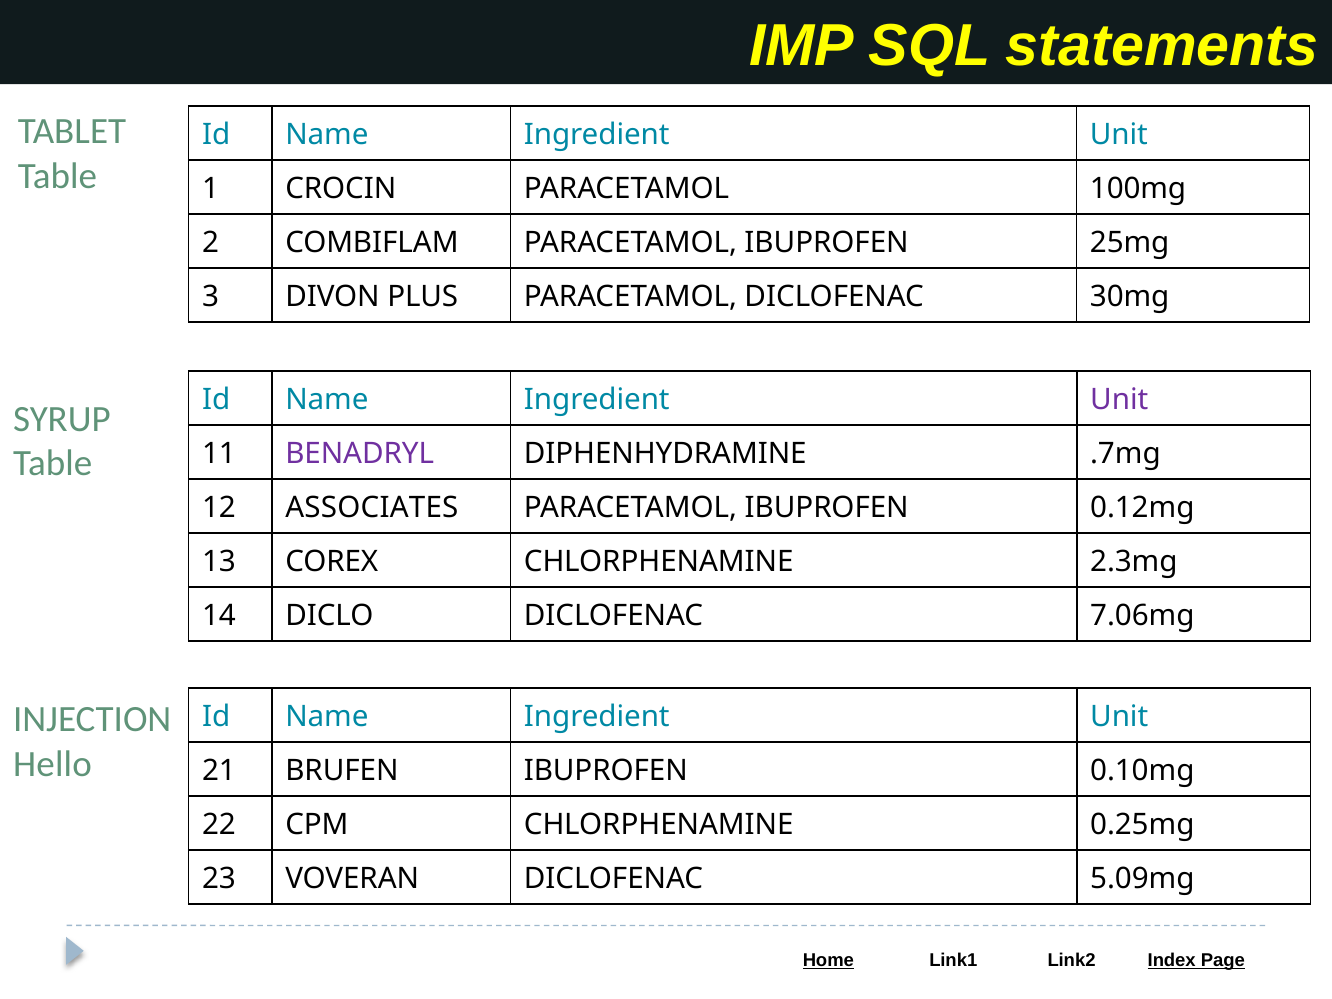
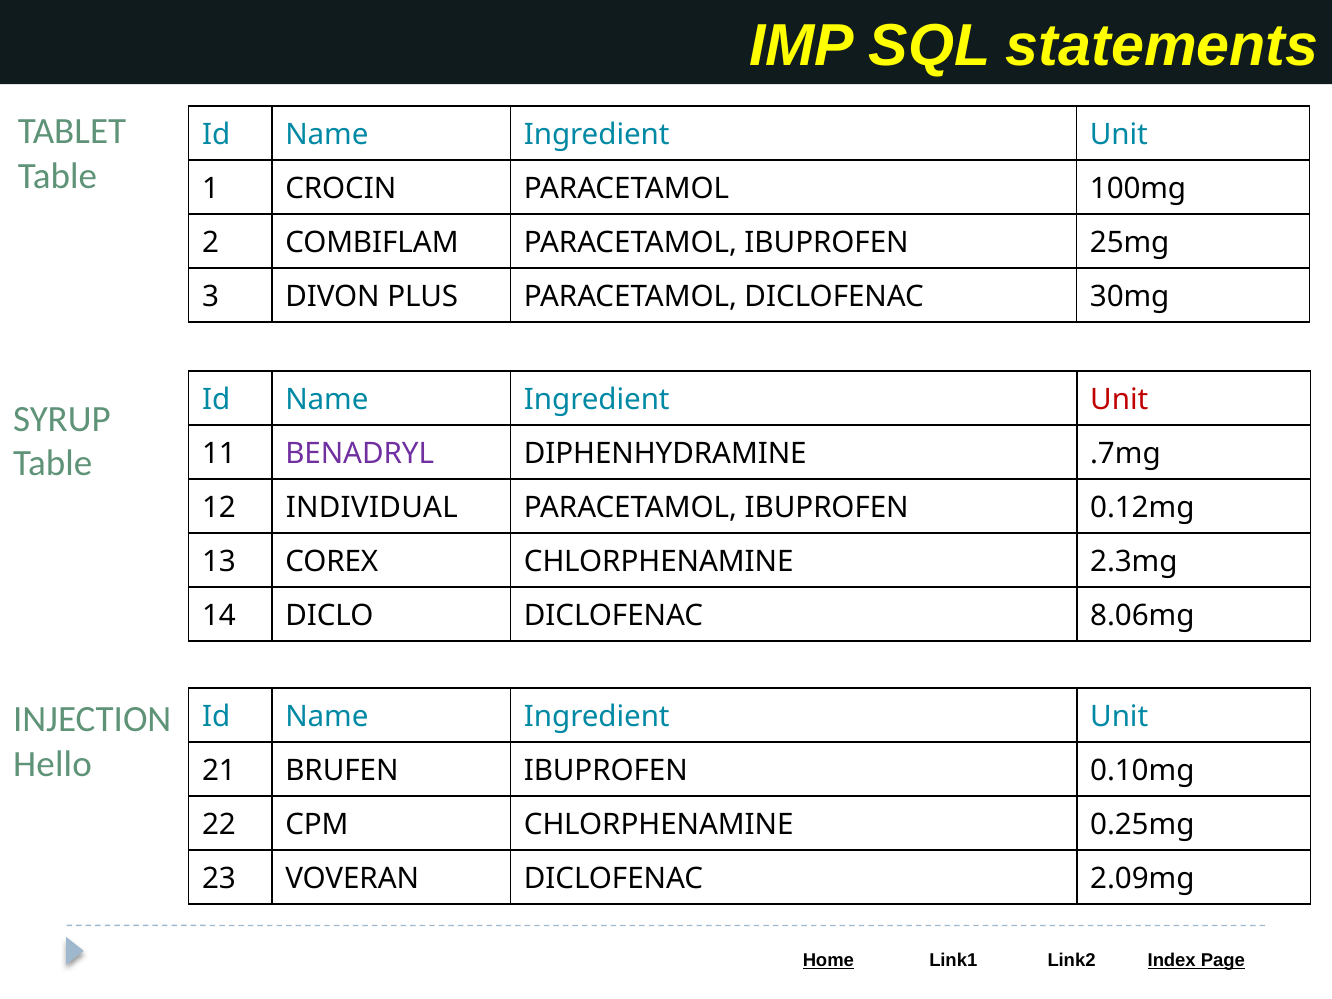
Unit at (1119, 399) colour: purple -> red
ASSOCIATES: ASSOCIATES -> INDIVIDUAL
7.06mg: 7.06mg -> 8.06mg
5.09mg: 5.09mg -> 2.09mg
